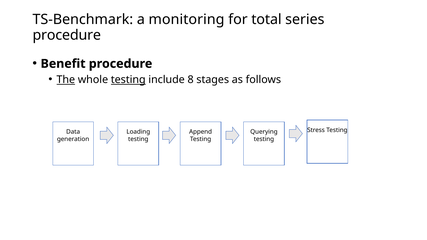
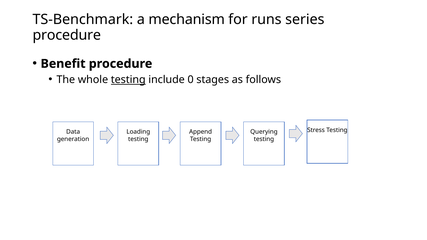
monitoring: monitoring -> mechanism
total: total -> runs
The underline: present -> none
8: 8 -> 0
